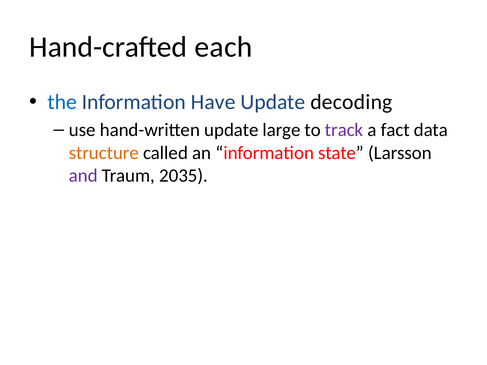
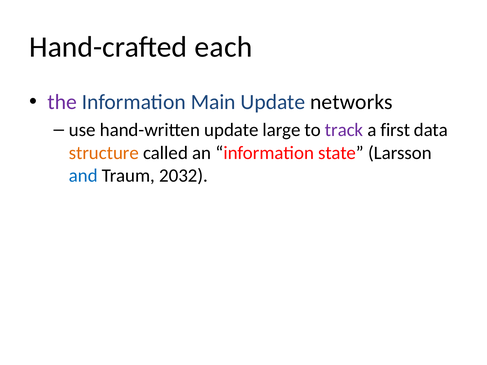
the colour: blue -> purple
Have: Have -> Main
decoding: decoding -> networks
fact: fact -> first
and colour: purple -> blue
2035: 2035 -> 2032
